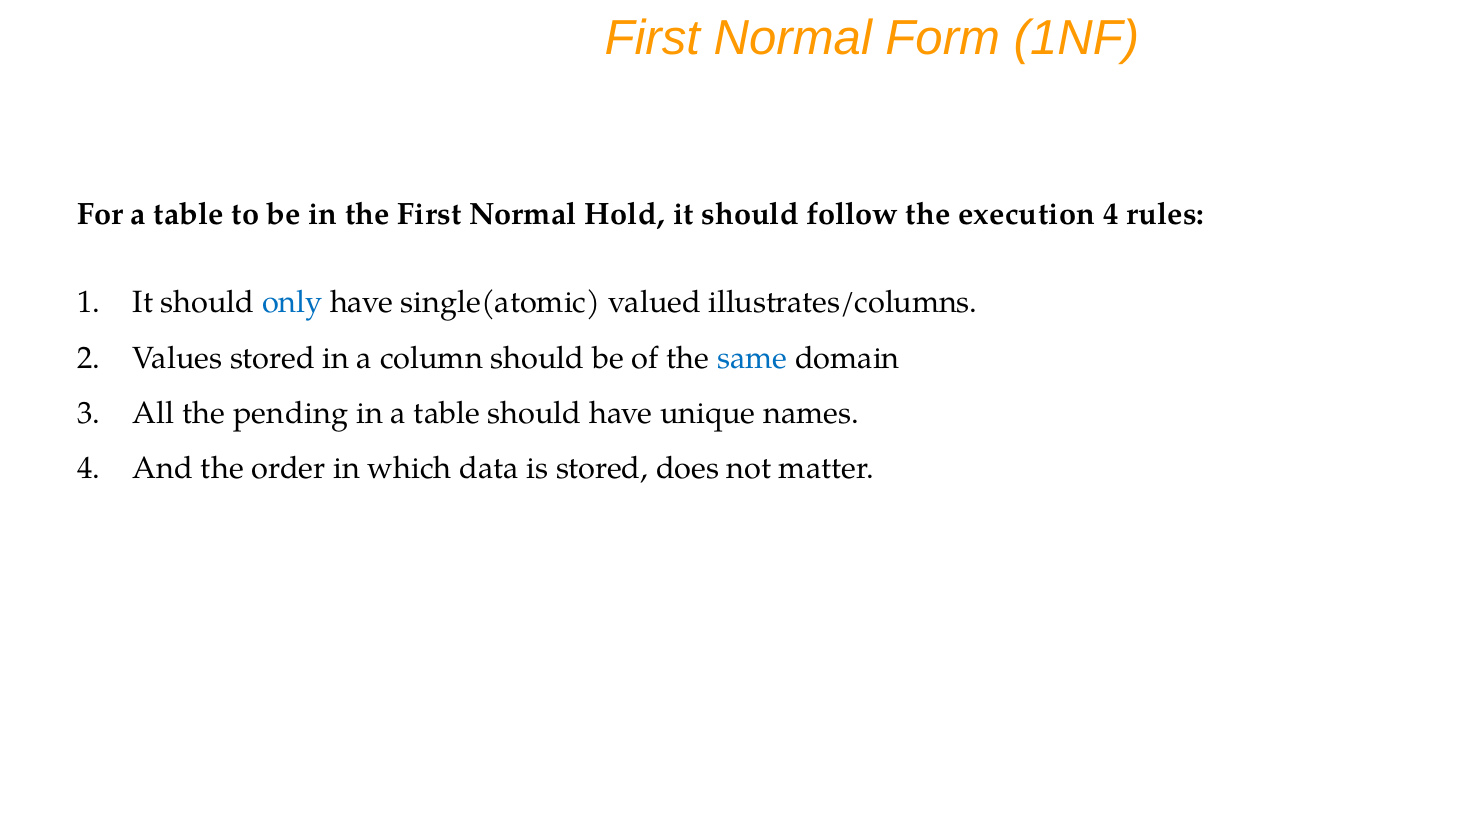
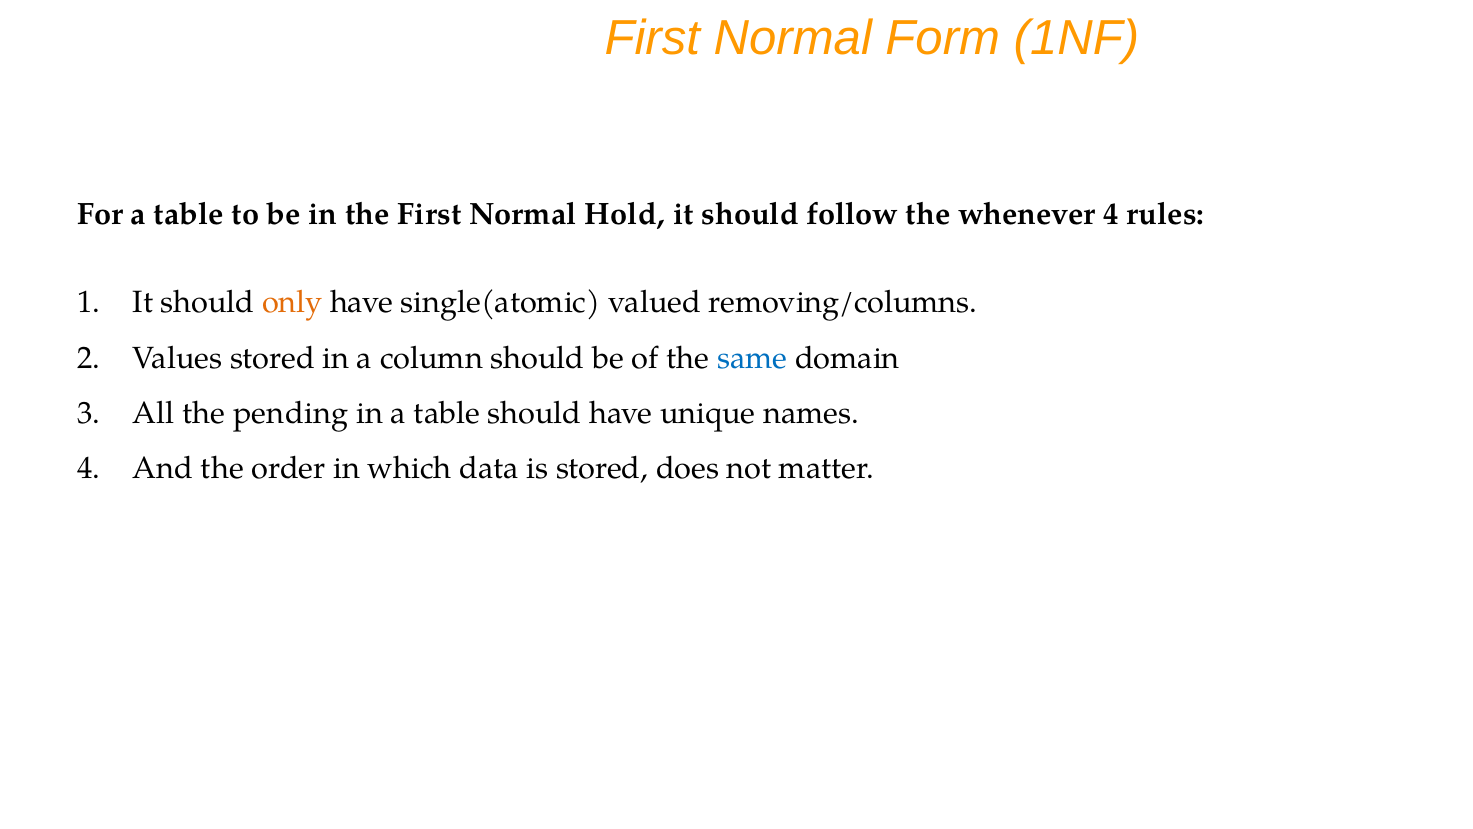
execution: execution -> whenever
only colour: blue -> orange
illustrates/columns: illustrates/columns -> removing/columns
